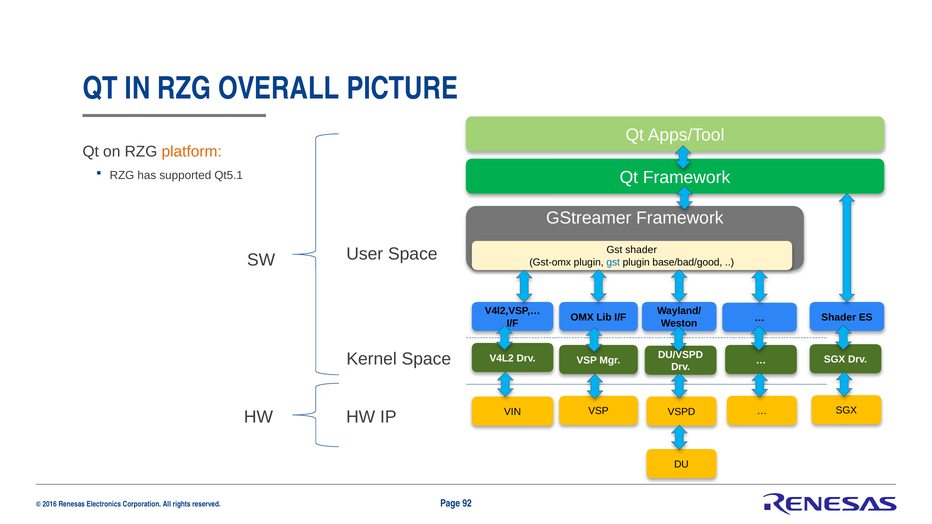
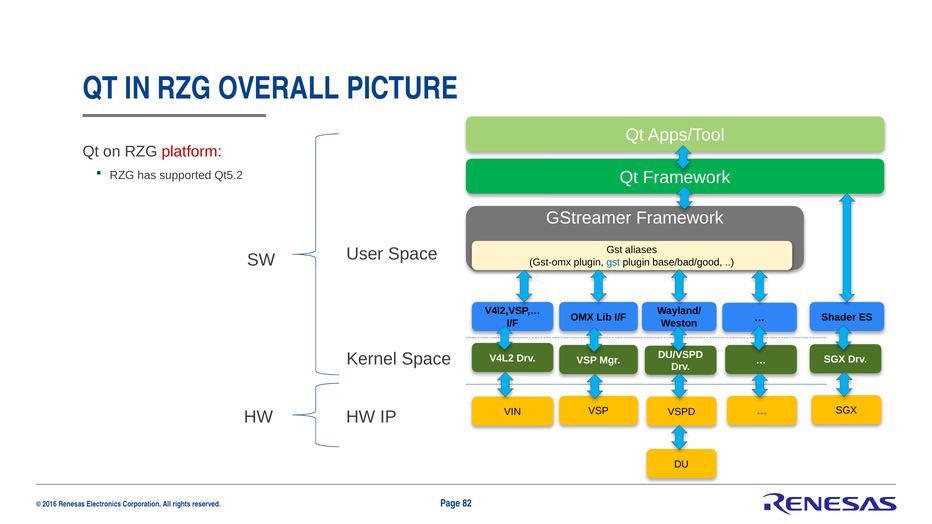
platform colour: orange -> red
Qt5.1: Qt5.1 -> Qt5.2
Gst shader: shader -> aliases
92: 92 -> 82
